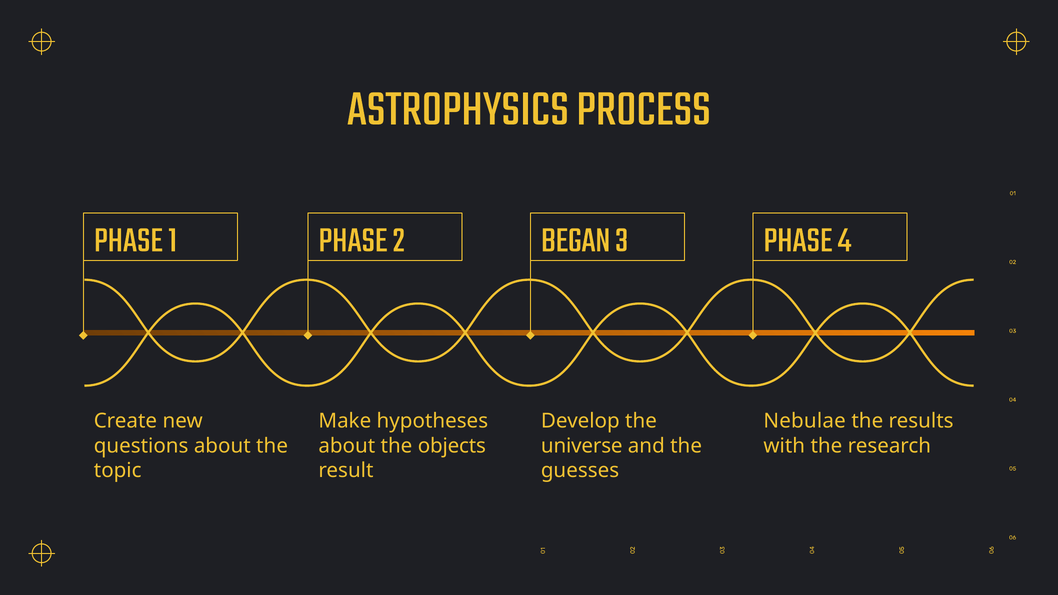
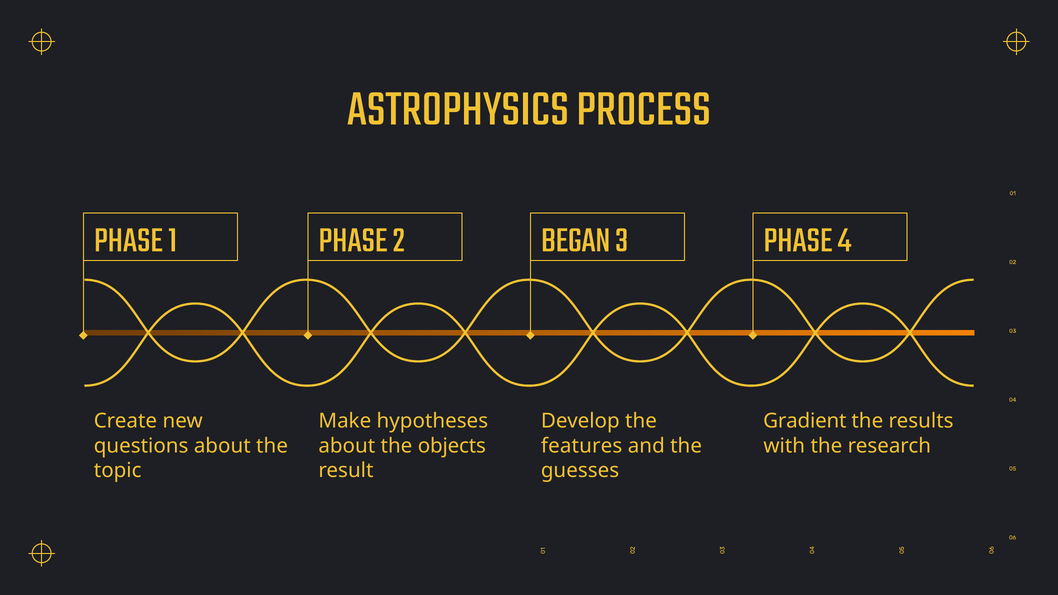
Nebulae: Nebulae -> Gradient
universe: universe -> features
